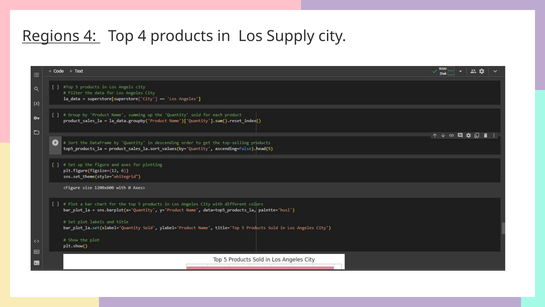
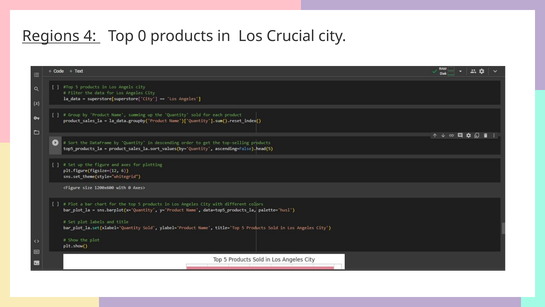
Top 4: 4 -> 0
Supply: Supply -> Crucial
